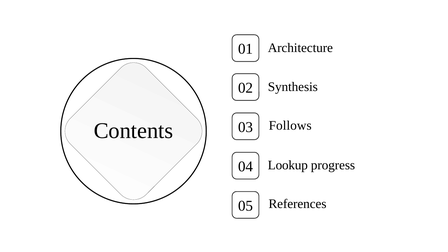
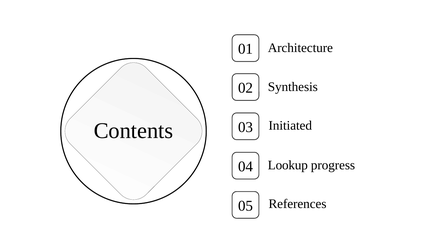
Follows: Follows -> Initiated
